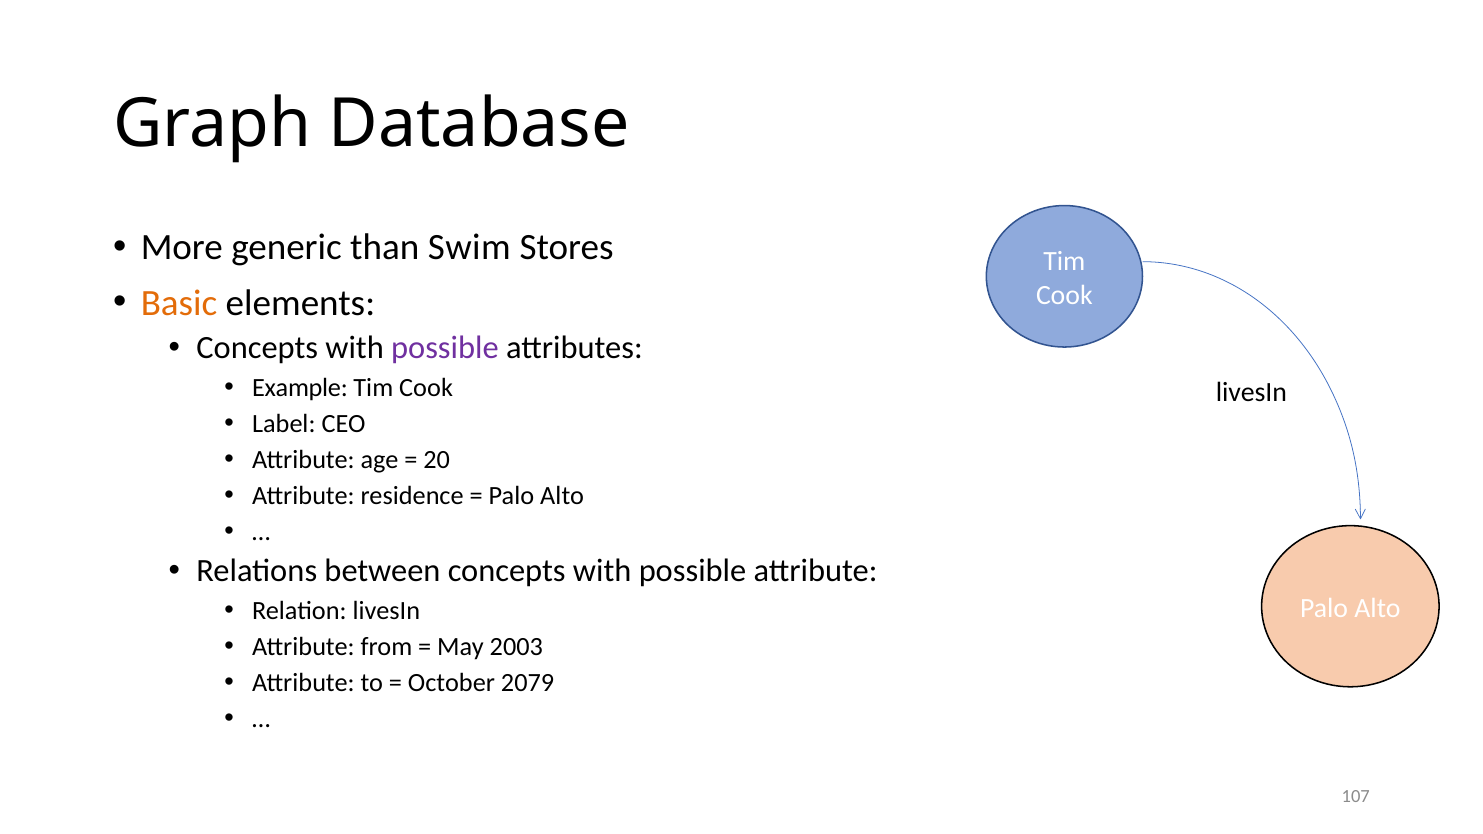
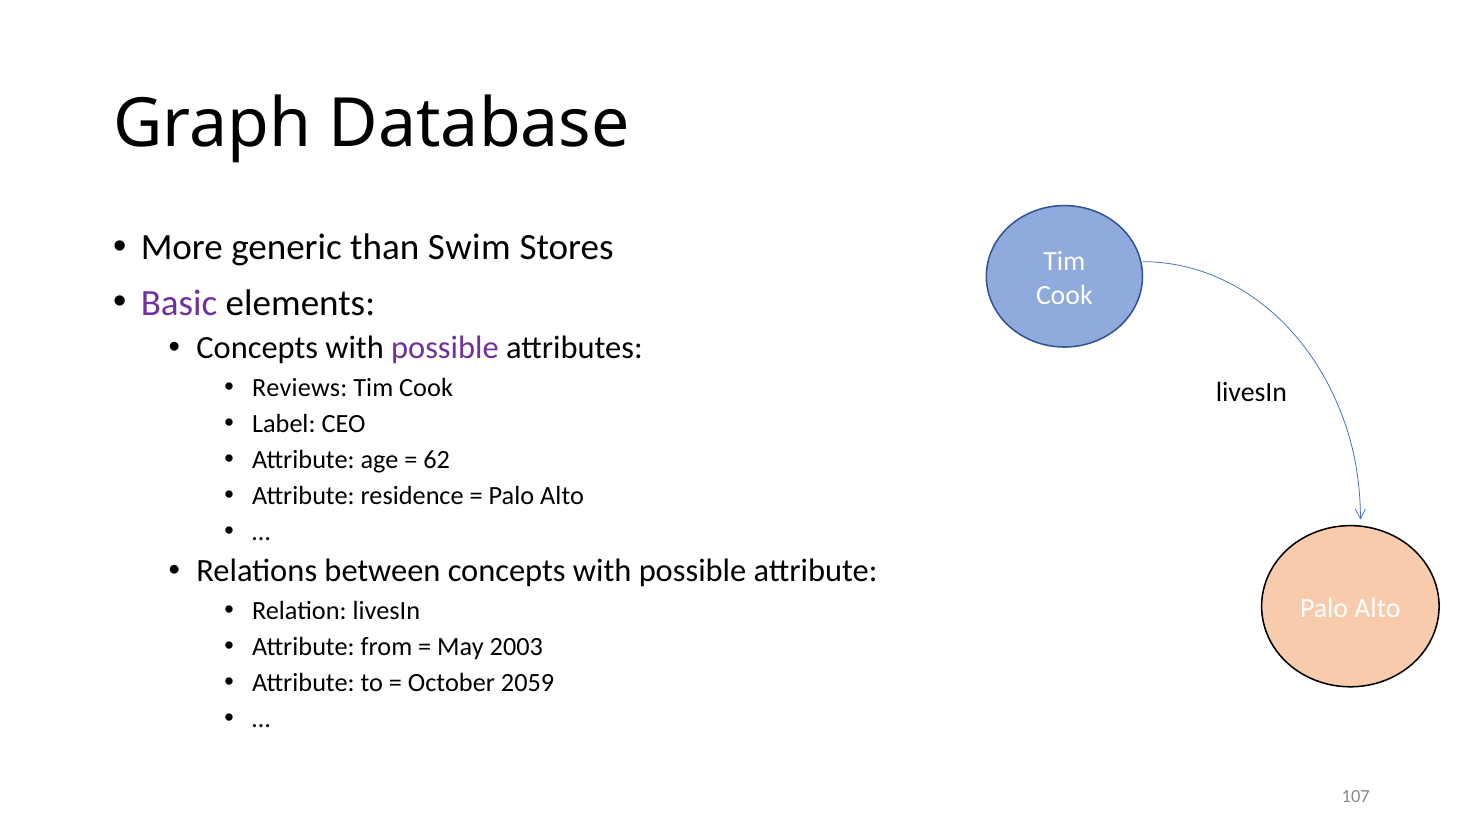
Basic colour: orange -> purple
Example: Example -> Reviews
20: 20 -> 62
2079: 2079 -> 2059
